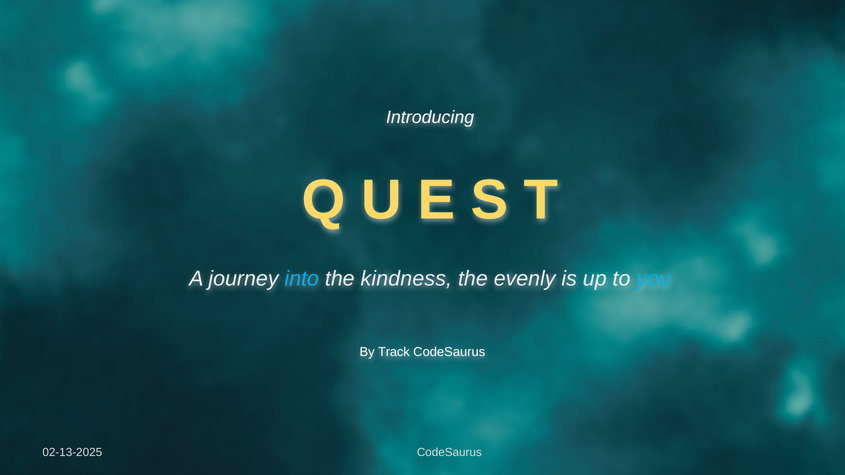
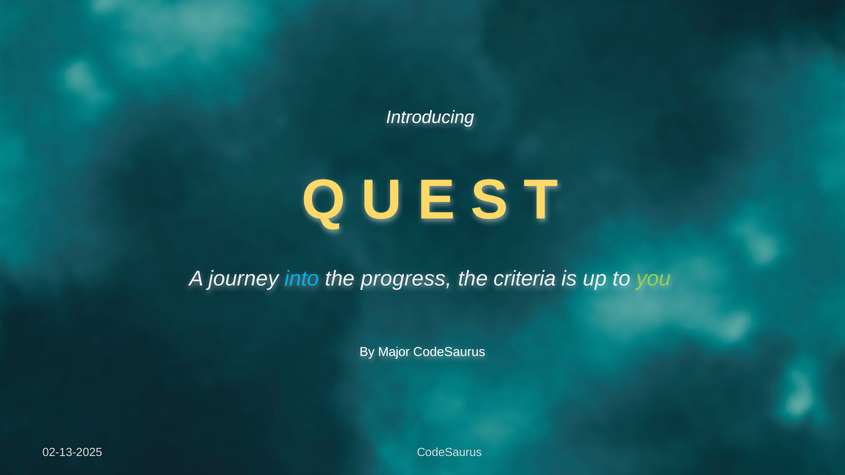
kindness: kindness -> progress
evenly: evenly -> criteria
you colour: light blue -> light green
Track: Track -> Major
